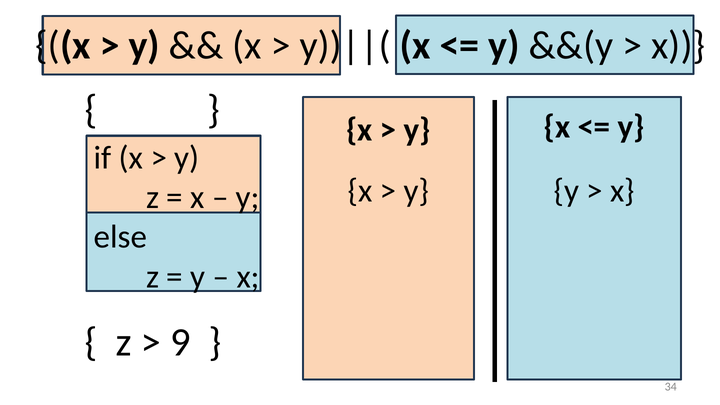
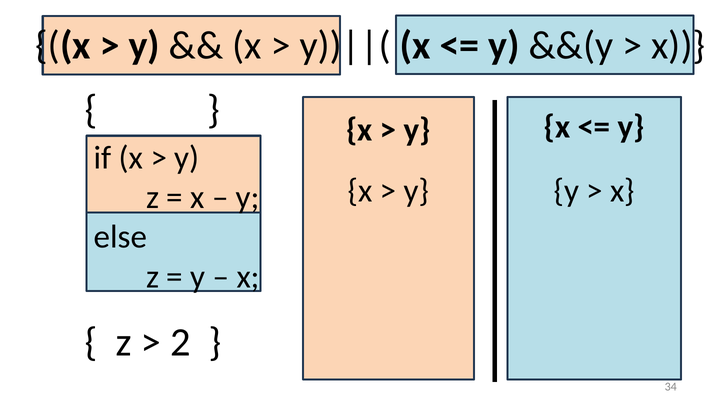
9: 9 -> 2
